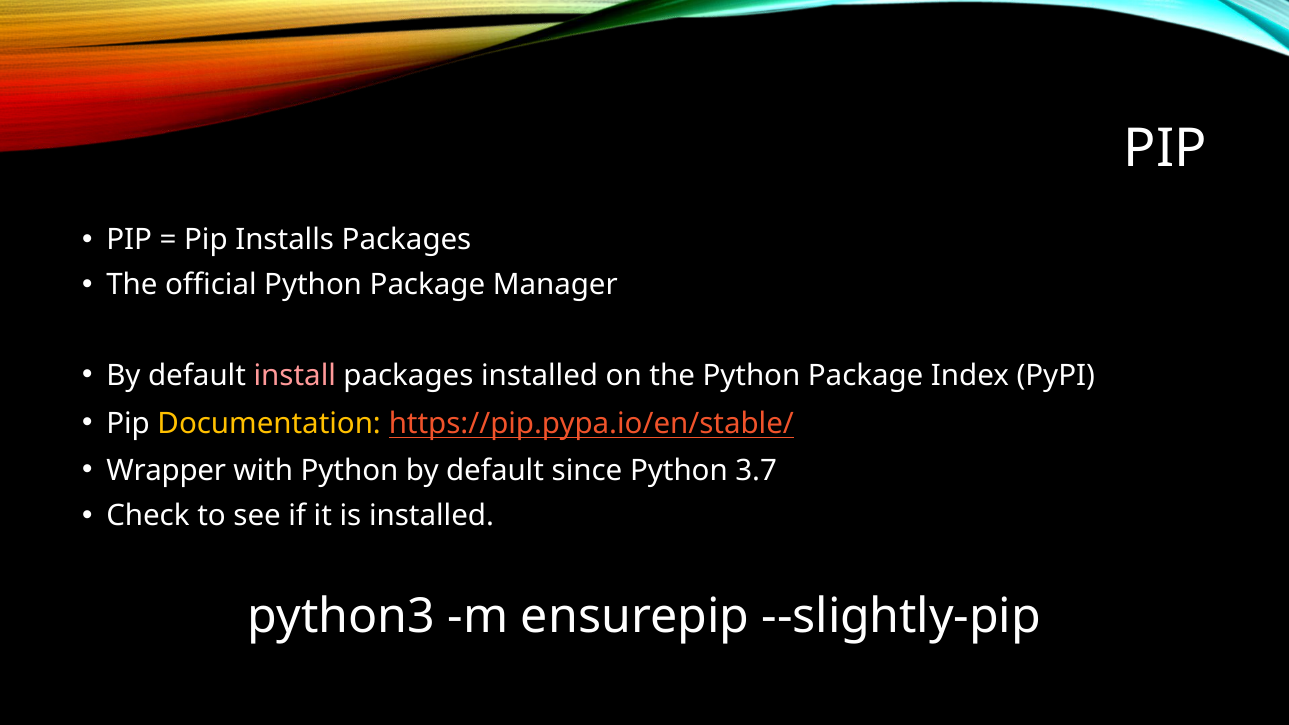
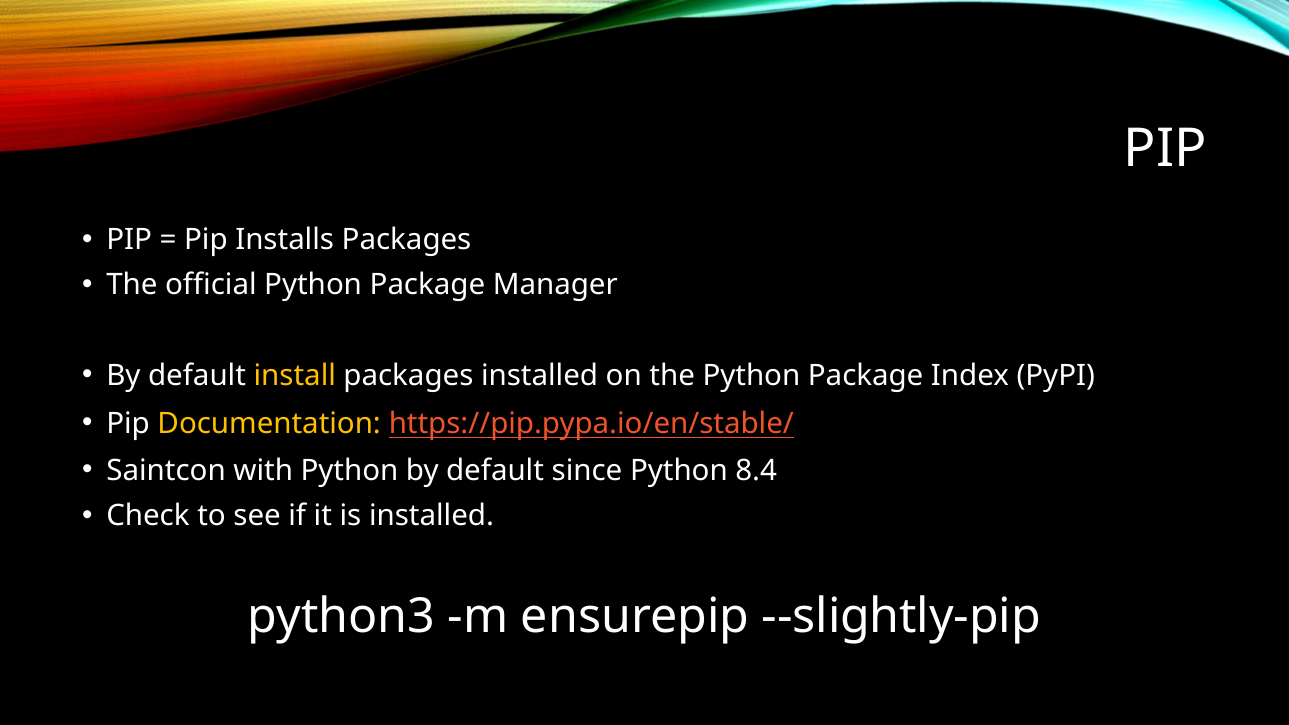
install colour: pink -> yellow
Wrapper: Wrapper -> Saintcon
3.7: 3.7 -> 8.4
